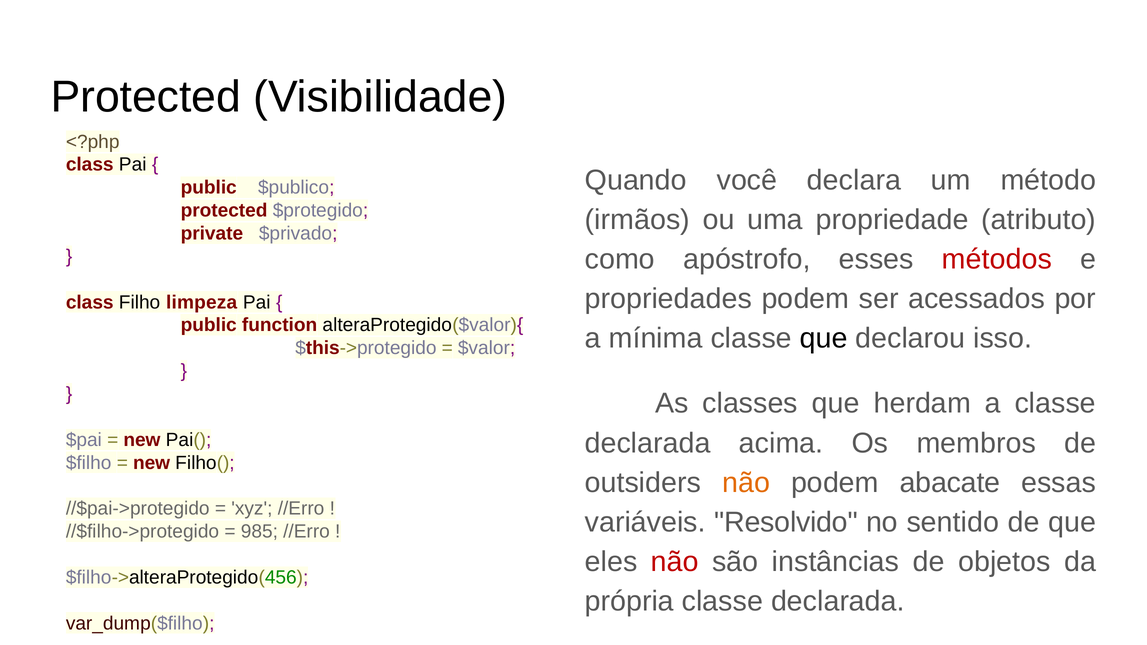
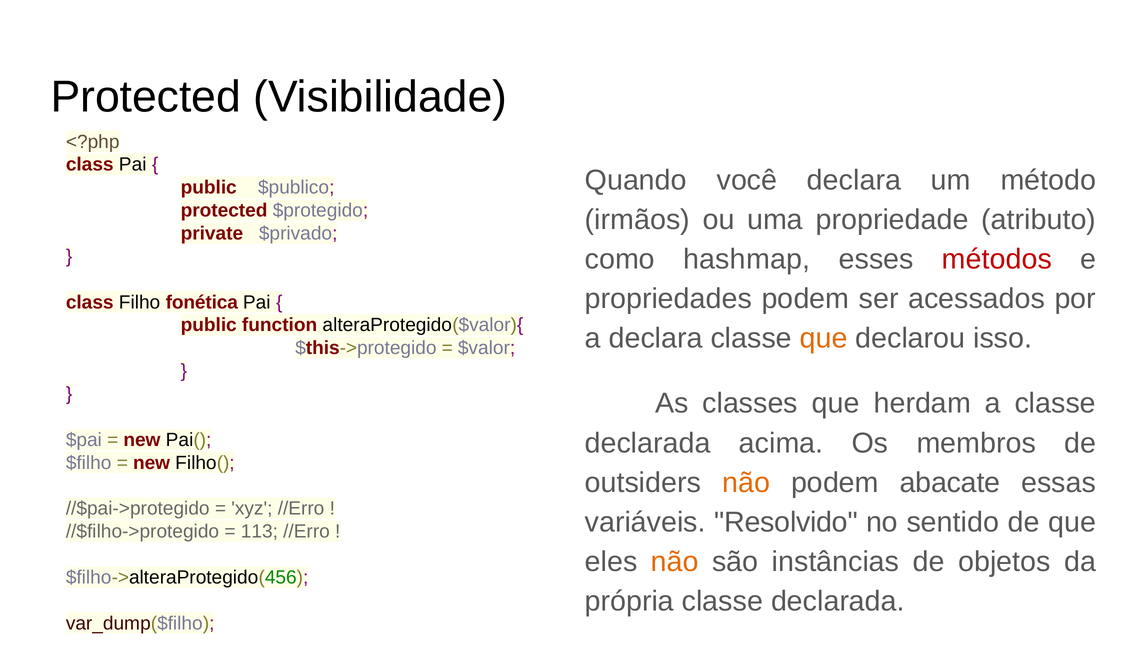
apóstrofo: apóstrofo -> hashmap
limpeza: limpeza -> fonética
a mínima: mínima -> declara
que at (824, 339) colour: black -> orange
985: 985 -> 113
não at (675, 562) colour: red -> orange
